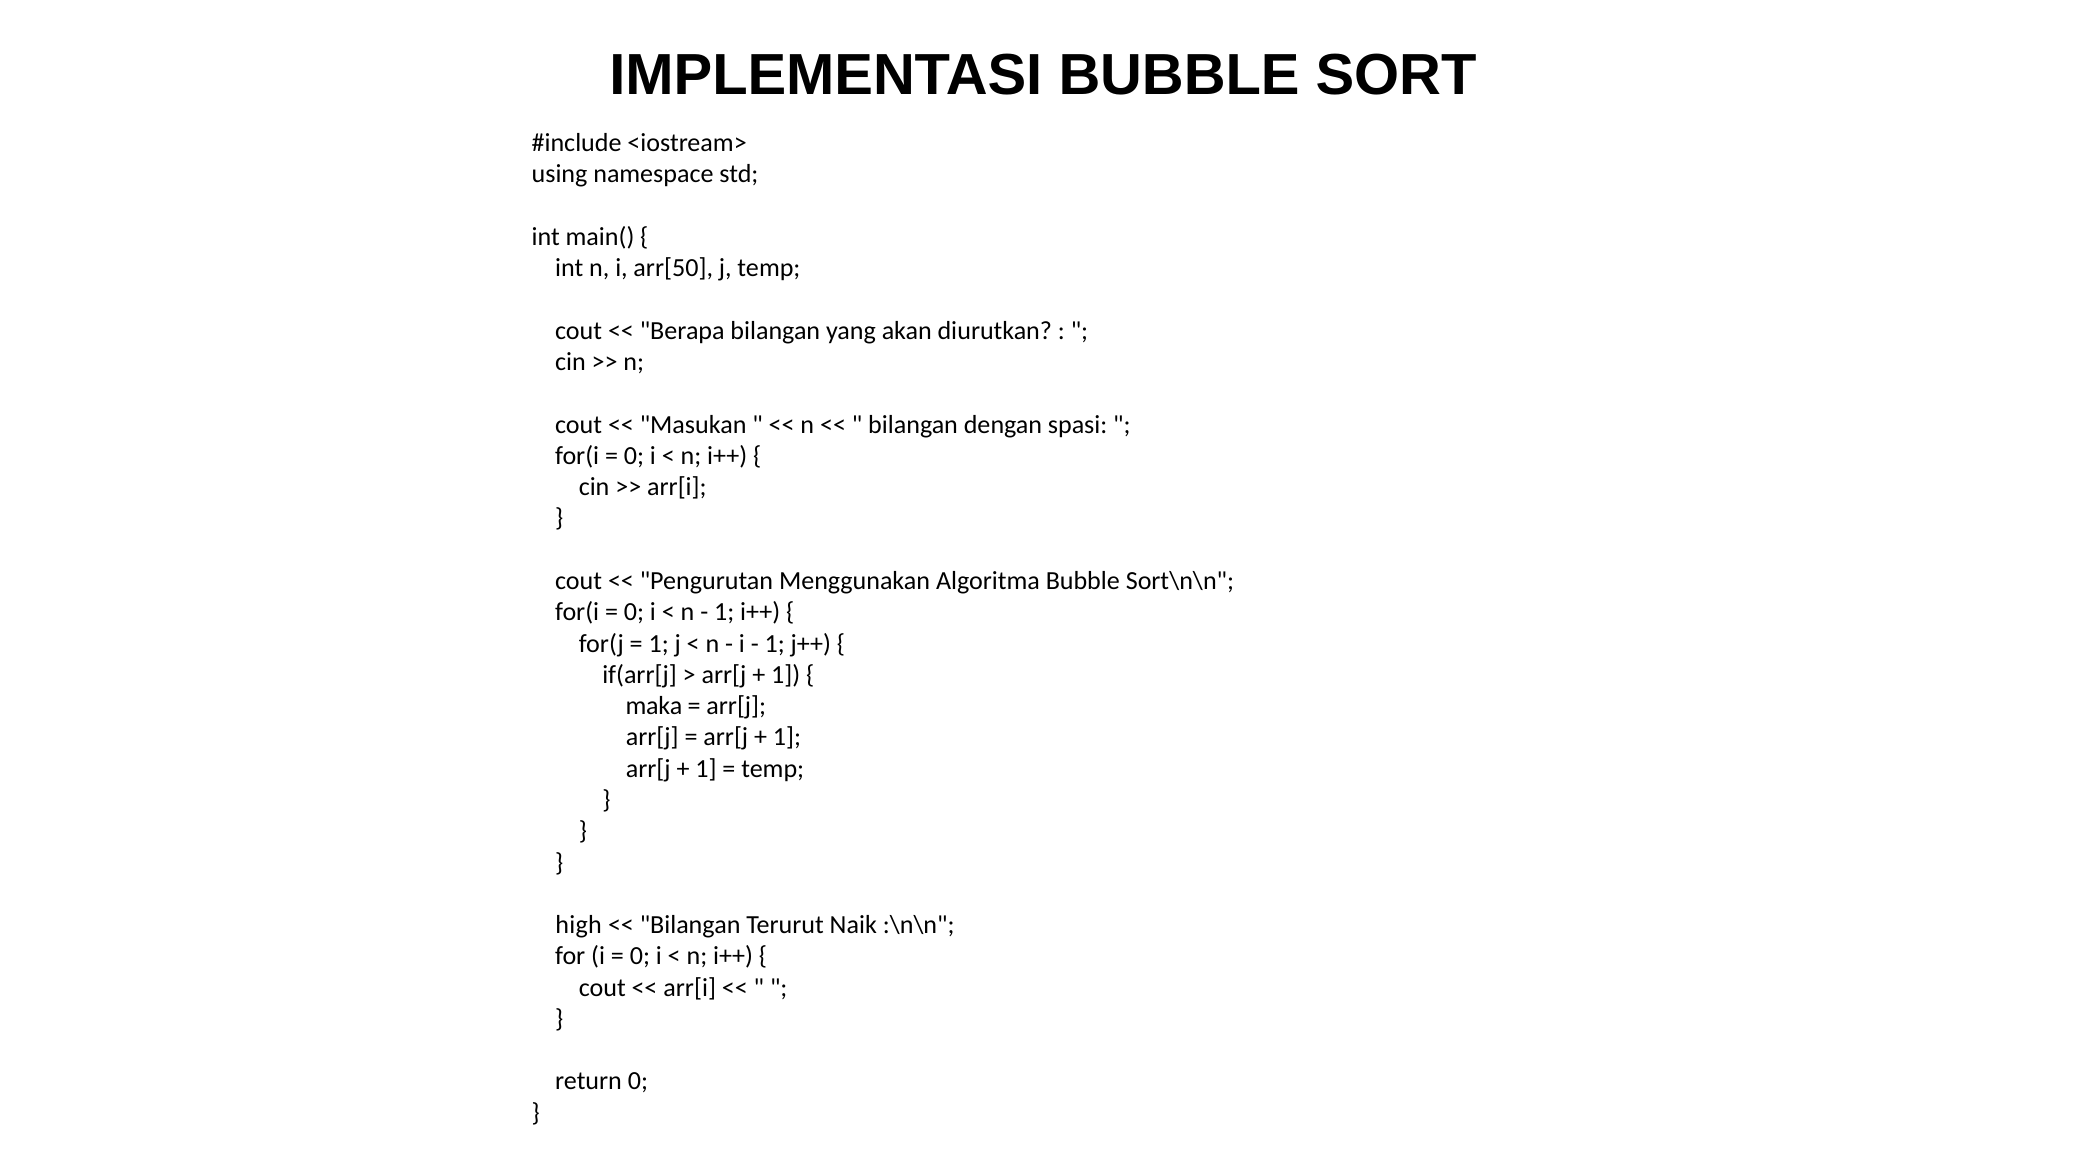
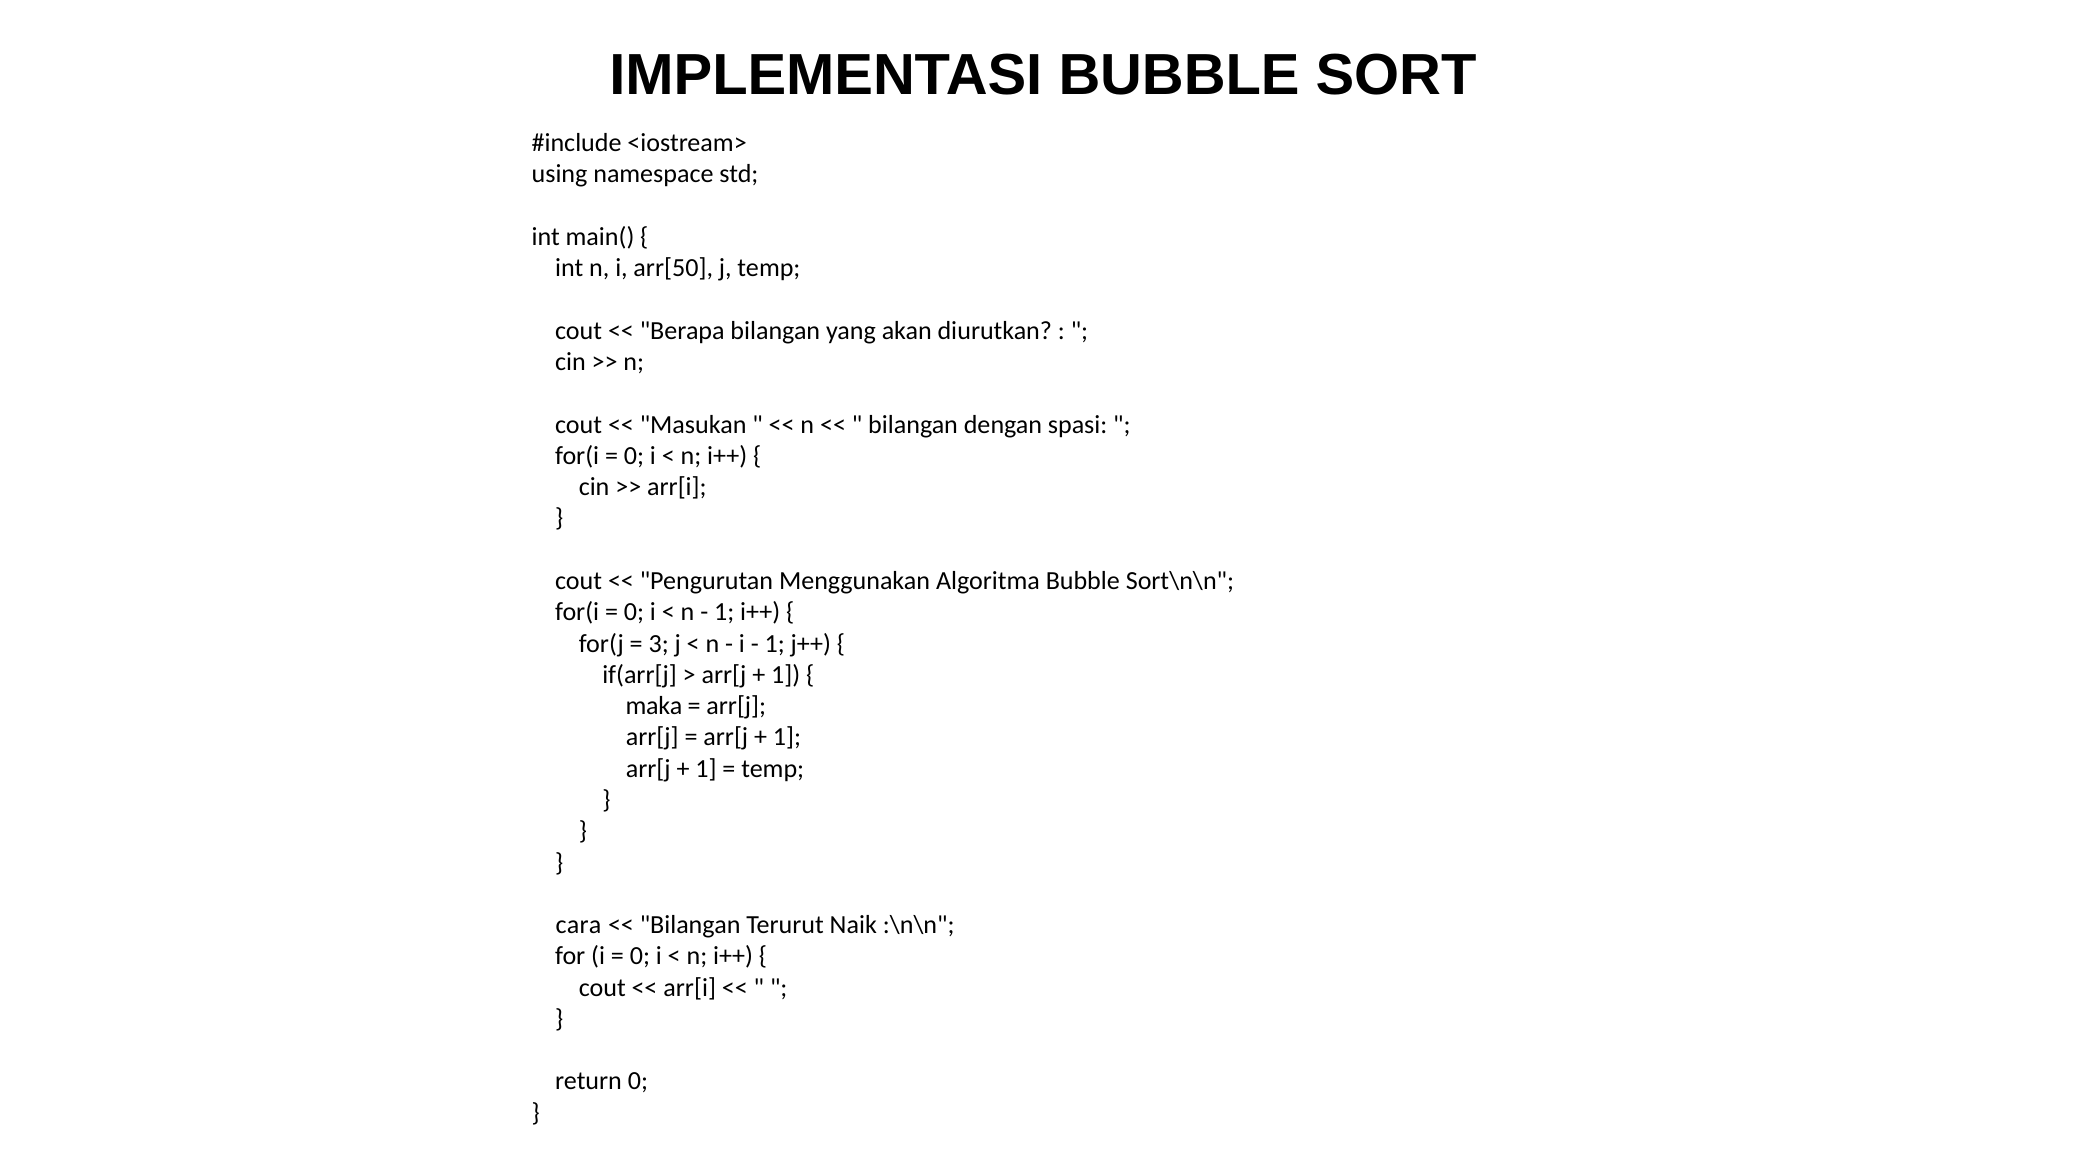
1 at (659, 644): 1 -> 3
high: high -> cara
